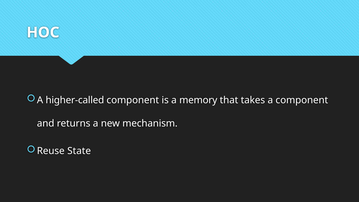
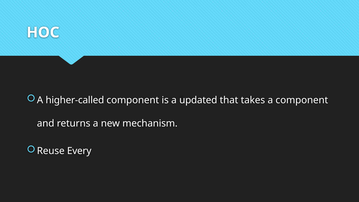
memory: memory -> updated
State: State -> Every
